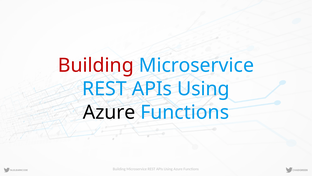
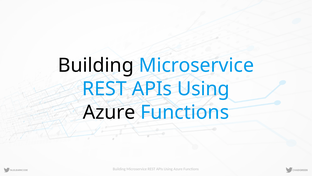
Building at (96, 65) colour: red -> black
